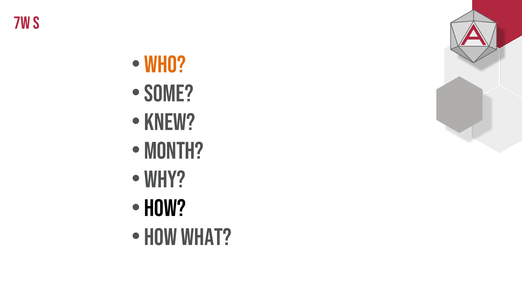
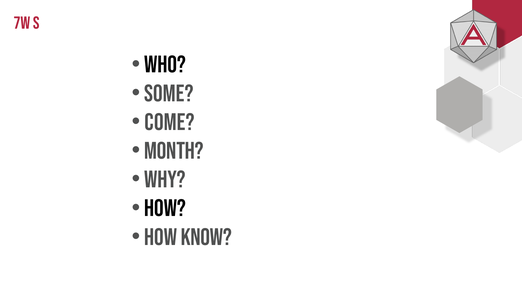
Who colour: orange -> black
Knew: Knew -> Come
what: what -> know
